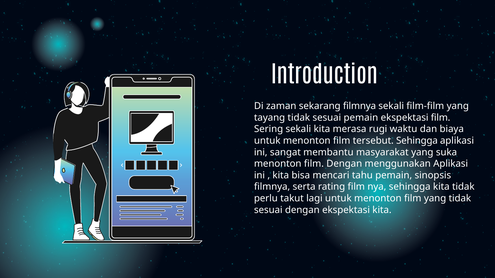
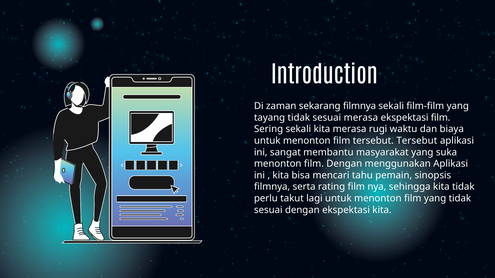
sesuai pemain: pemain -> merasa
tersebut Sehingga: Sehingga -> Tersebut
